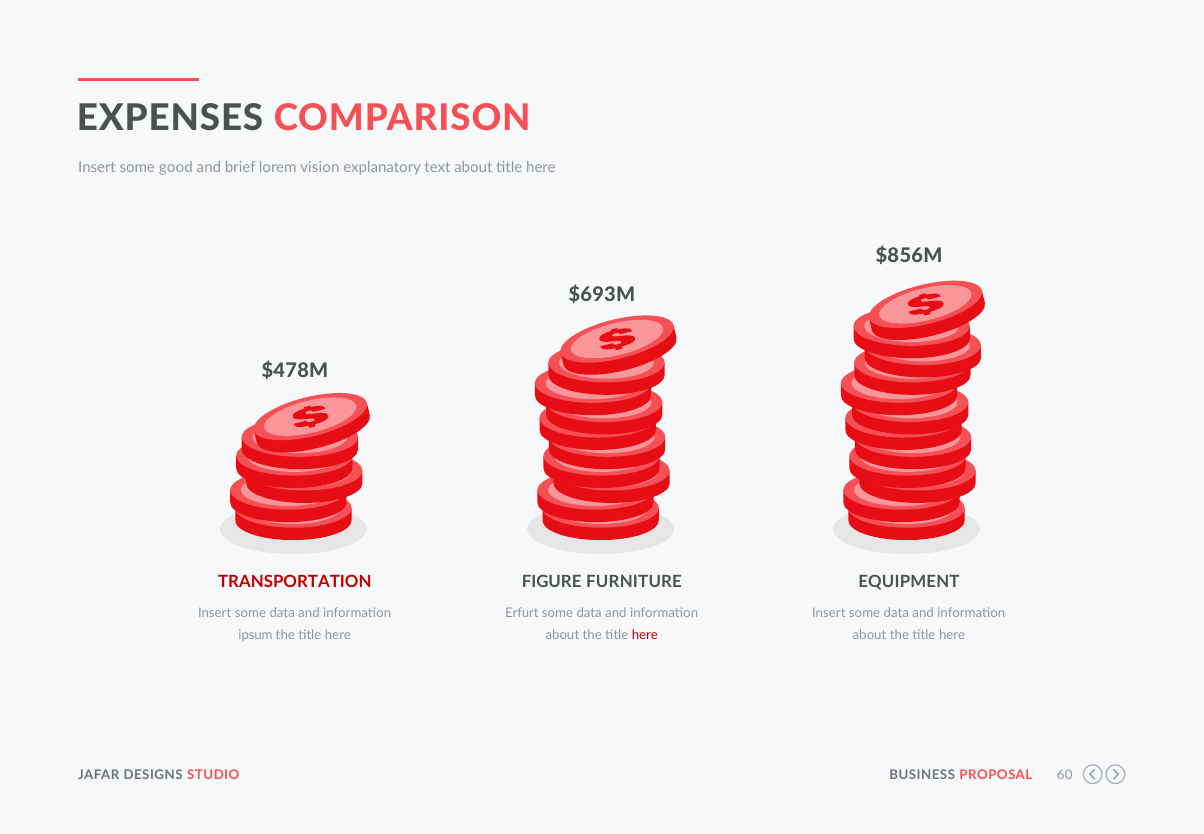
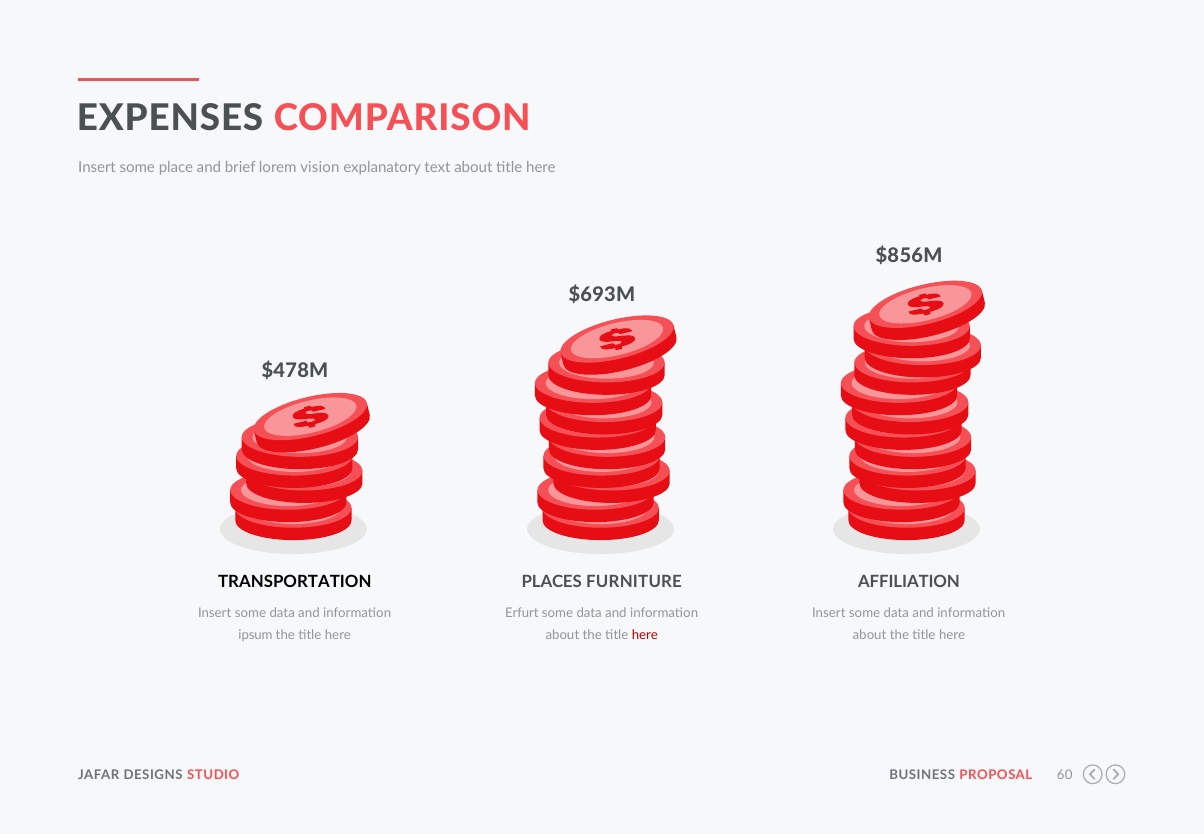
good: good -> place
TRANSPORTATION colour: red -> black
FIGURE: FIGURE -> PLACES
EQUIPMENT: EQUIPMENT -> AFFILIATION
